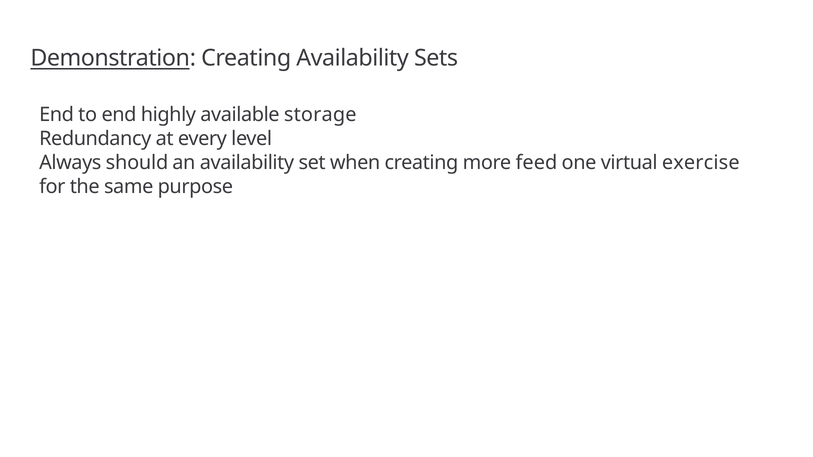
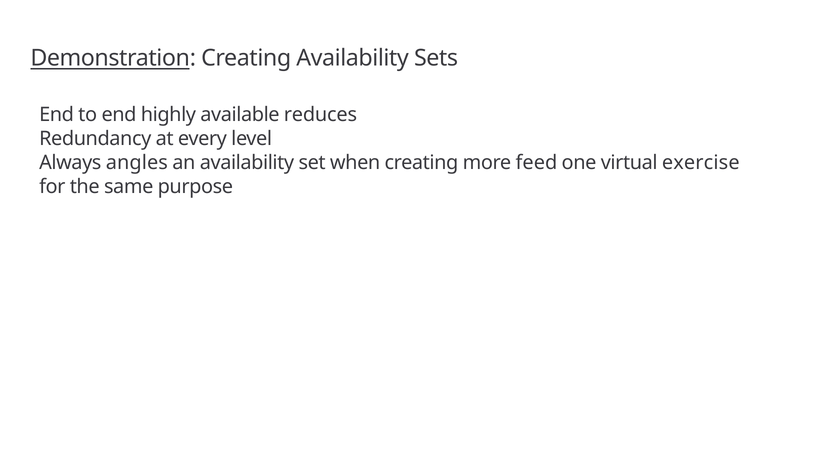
storage: storage -> reduces
should: should -> angles
